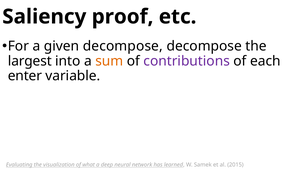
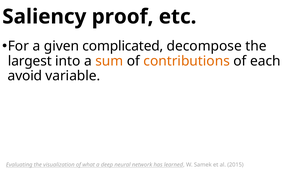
given decompose: decompose -> complicated
contributions colour: purple -> orange
enter: enter -> avoid
